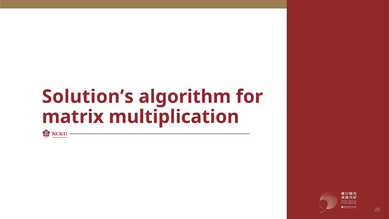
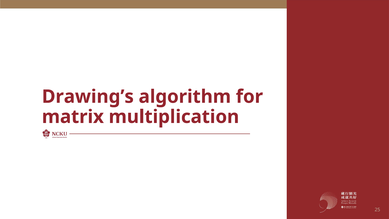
Solution’s: Solution’s -> Drawing’s
